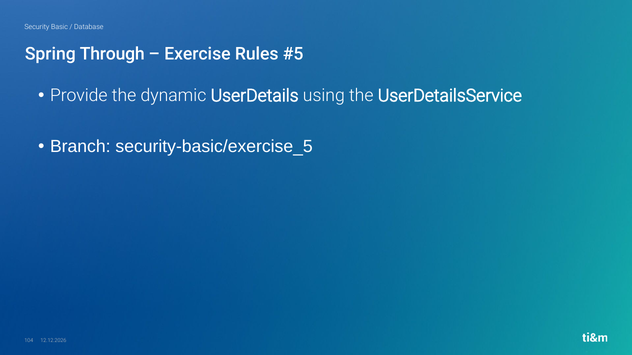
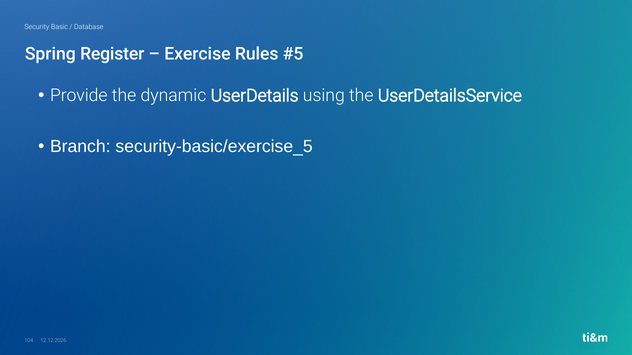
Through: Through -> Register
